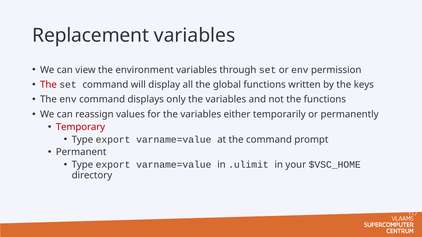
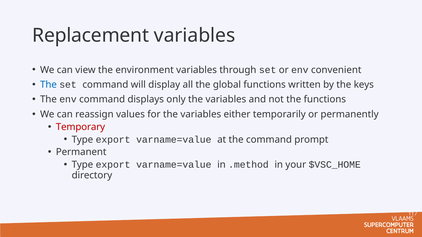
permission: permission -> convenient
The at (48, 85) colour: red -> blue
.ulimit: .ulimit -> .method
